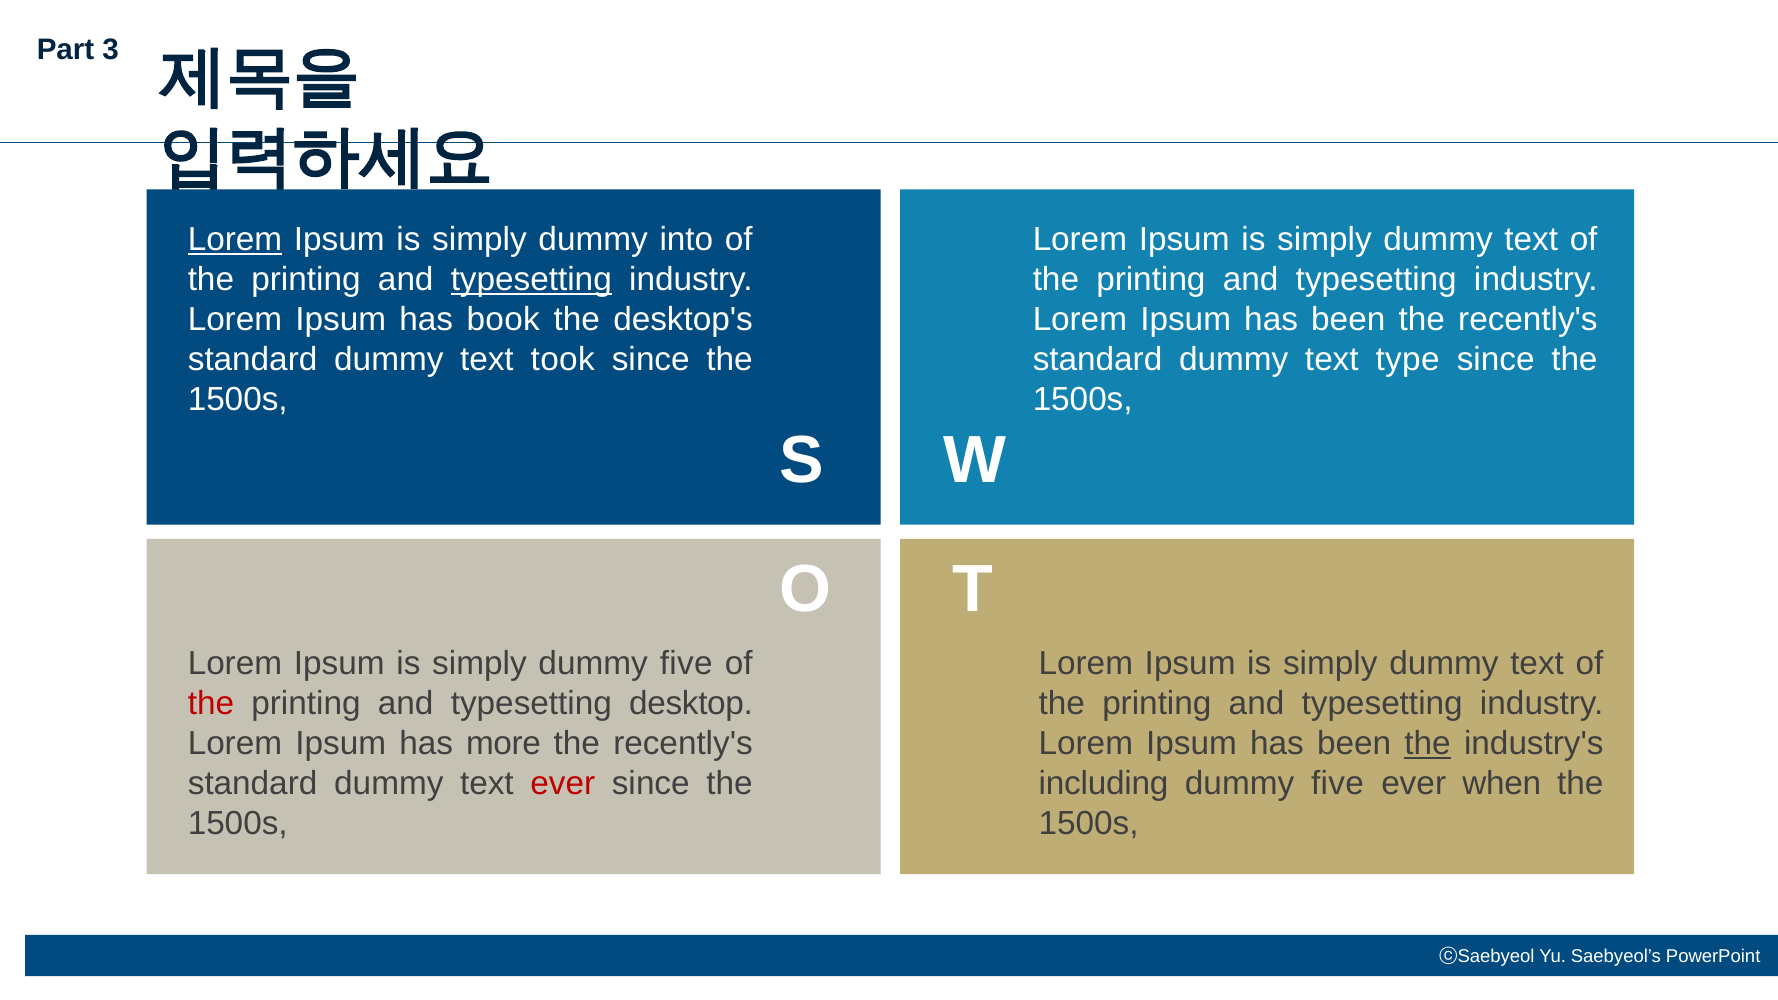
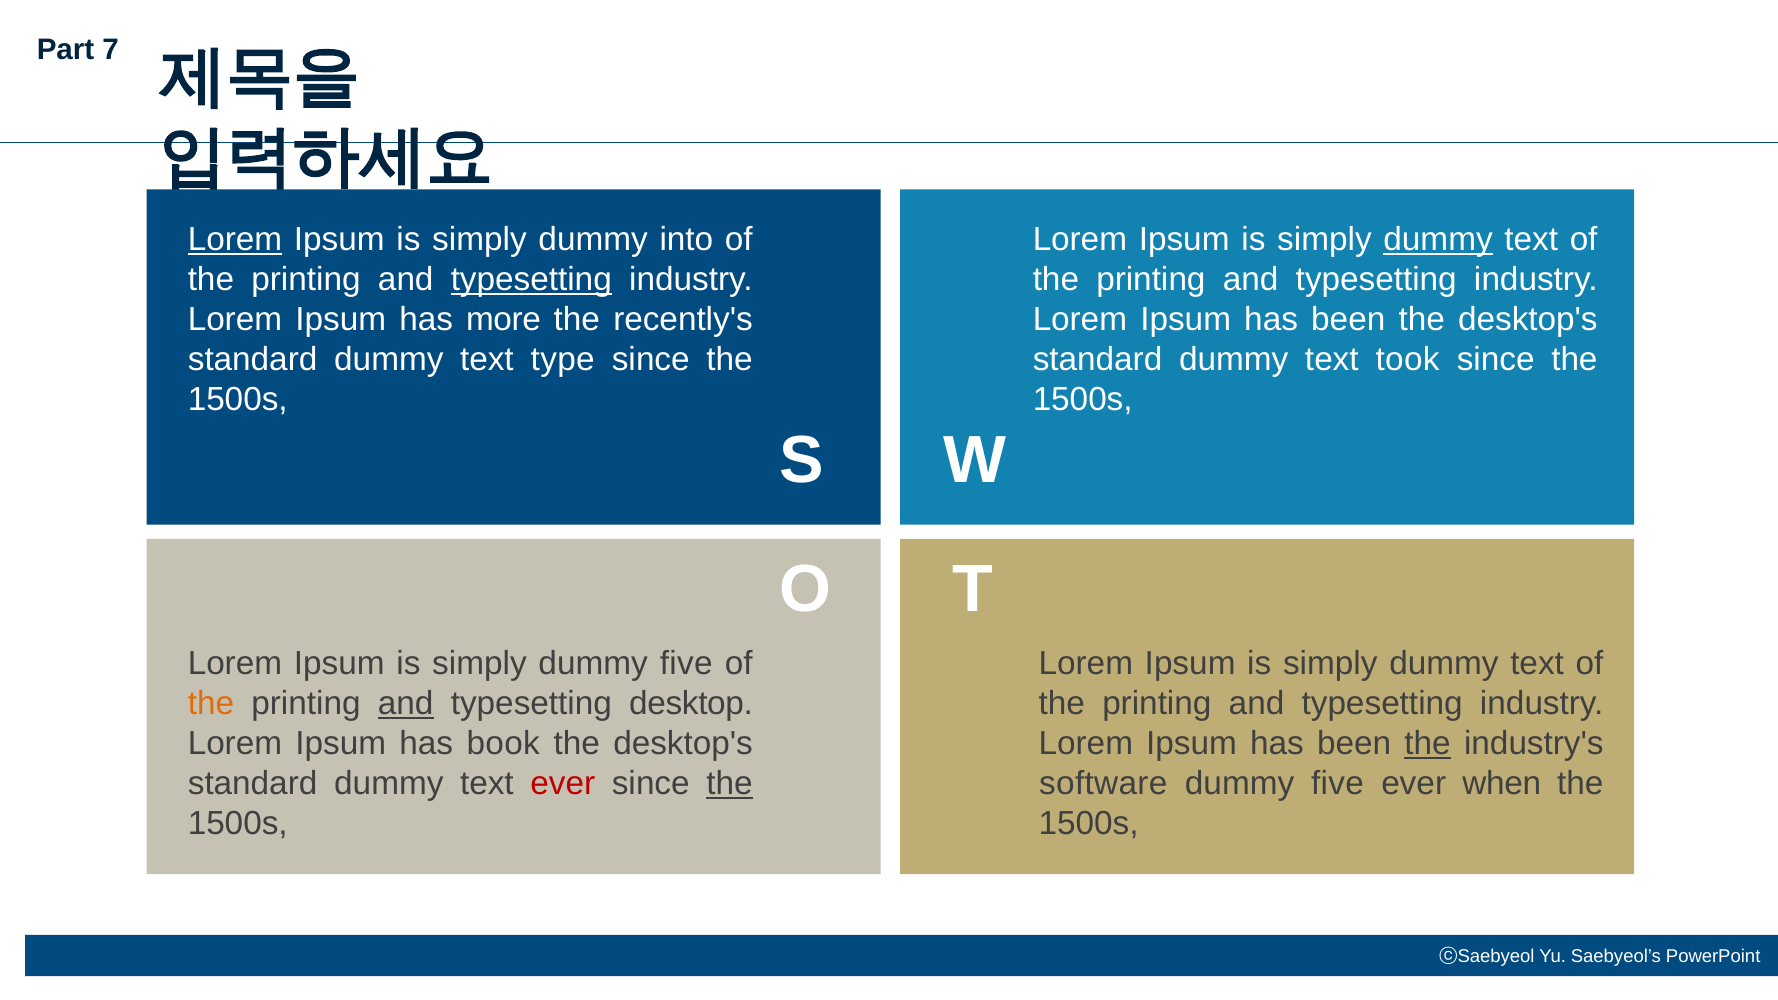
3: 3 -> 7
dummy at (1438, 240) underline: none -> present
book: book -> more
desktop's: desktop's -> recently's
been the recently's: recently's -> desktop's
took: took -> type
type: type -> took
the at (211, 704) colour: red -> orange
and at (406, 704) underline: none -> present
more: more -> book
recently's at (683, 744): recently's -> desktop's
the at (729, 784) underline: none -> present
including: including -> software
